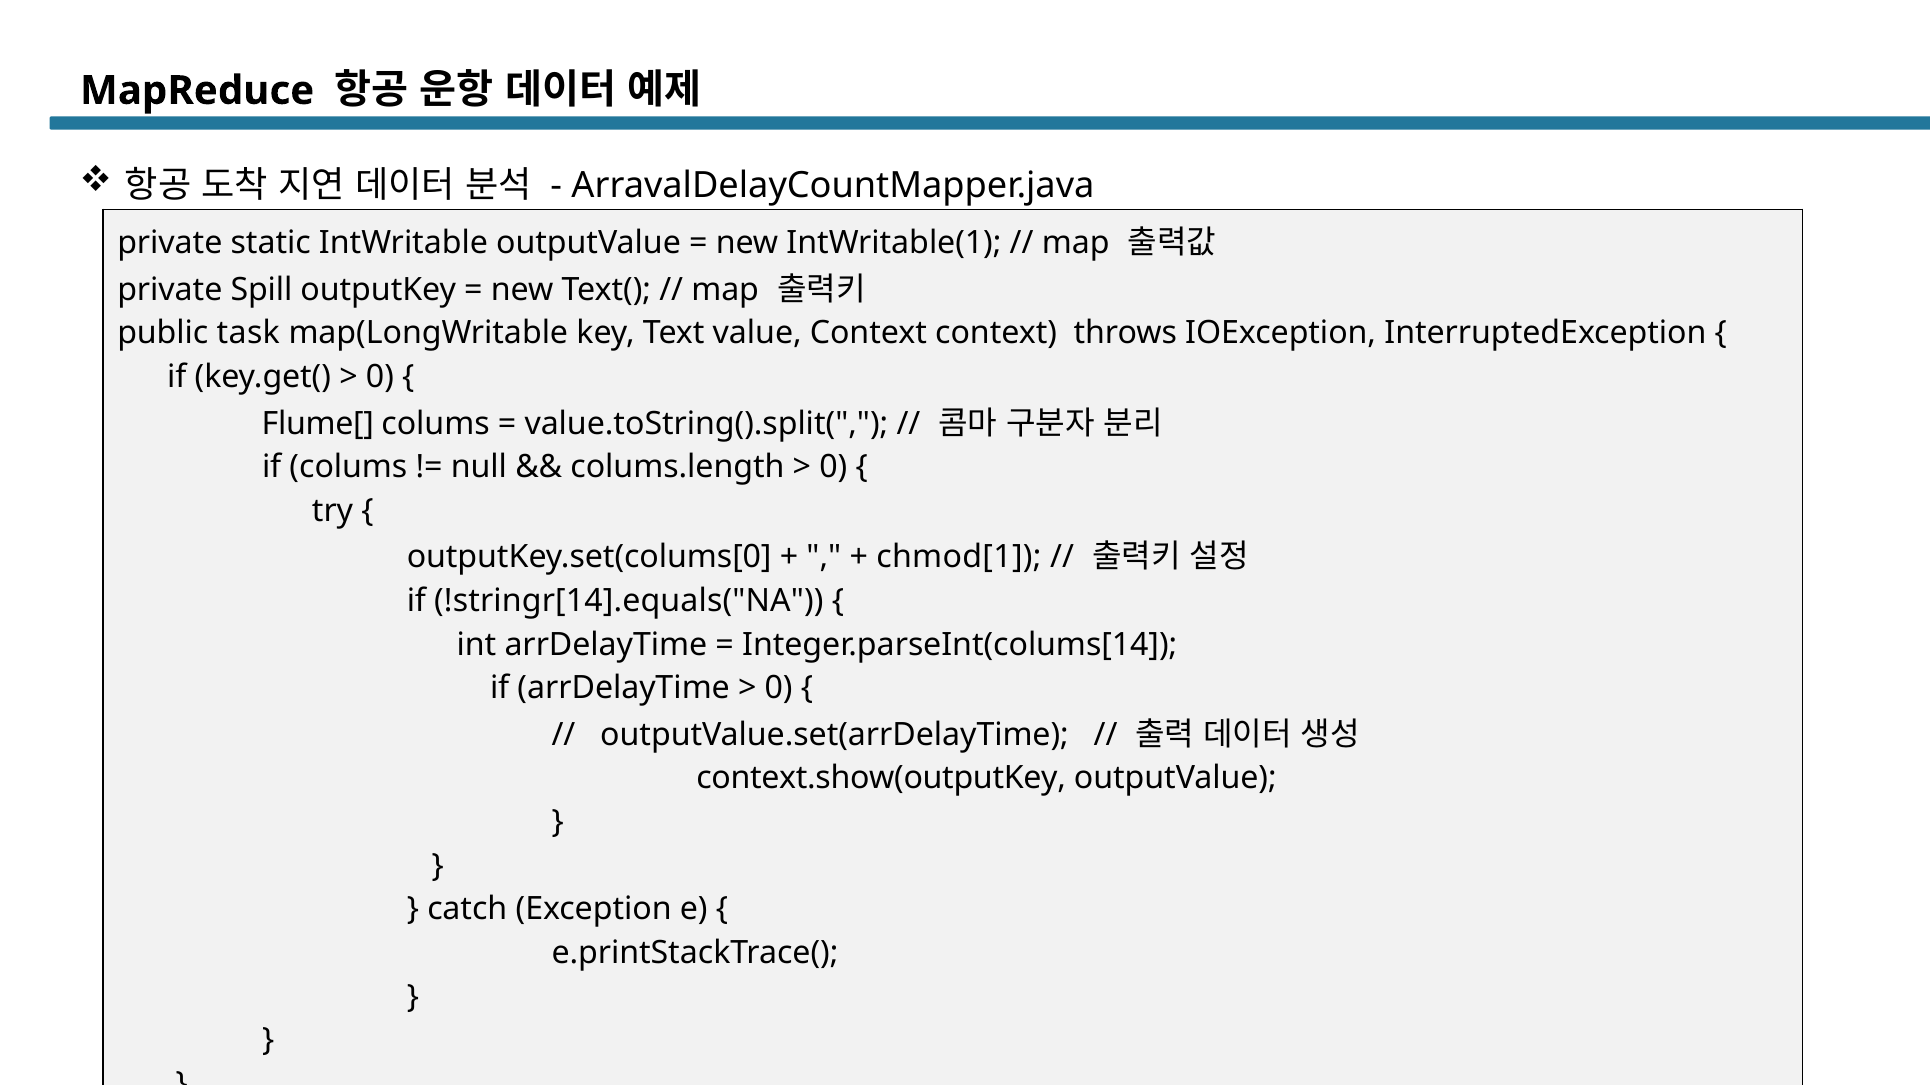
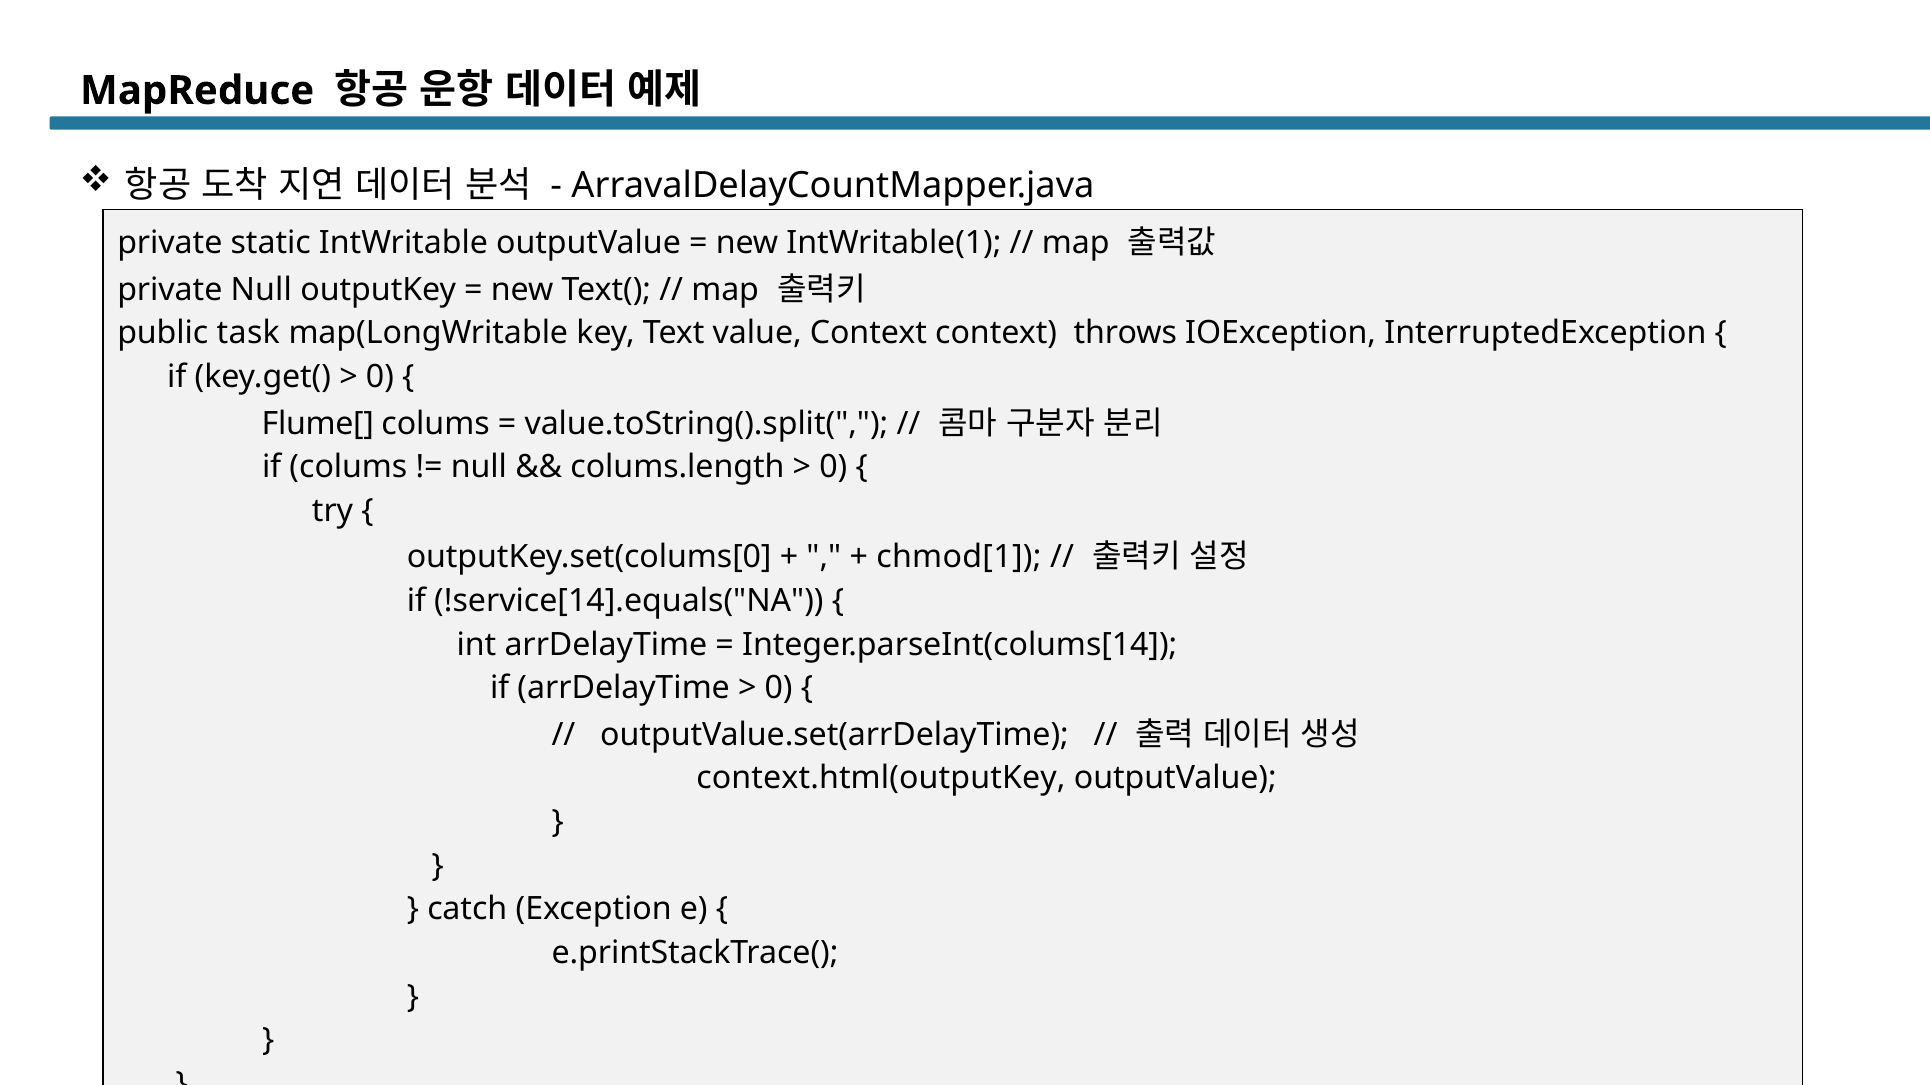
private Spill: Spill -> Null
!stringr[14].equals("NA: !stringr[14].equals("NA -> !service[14].equals("NA
context.show(outputKey: context.show(outputKey -> context.html(outputKey
